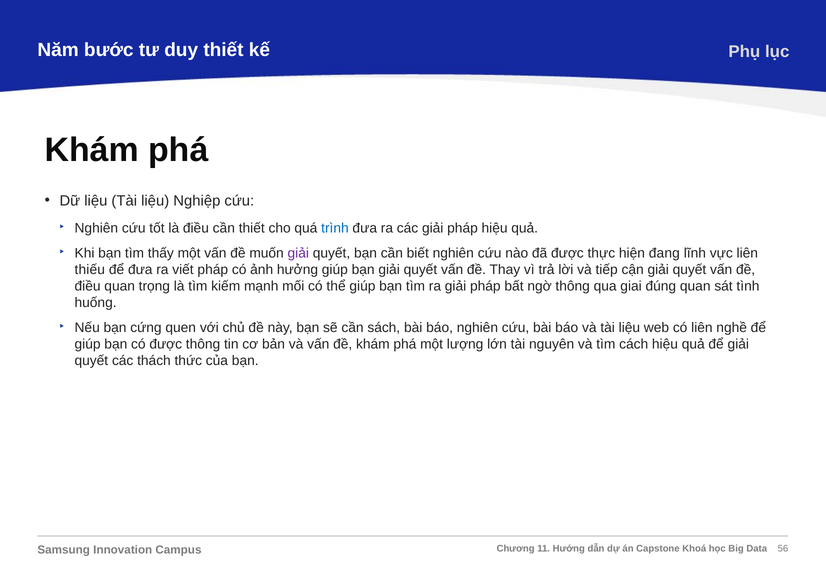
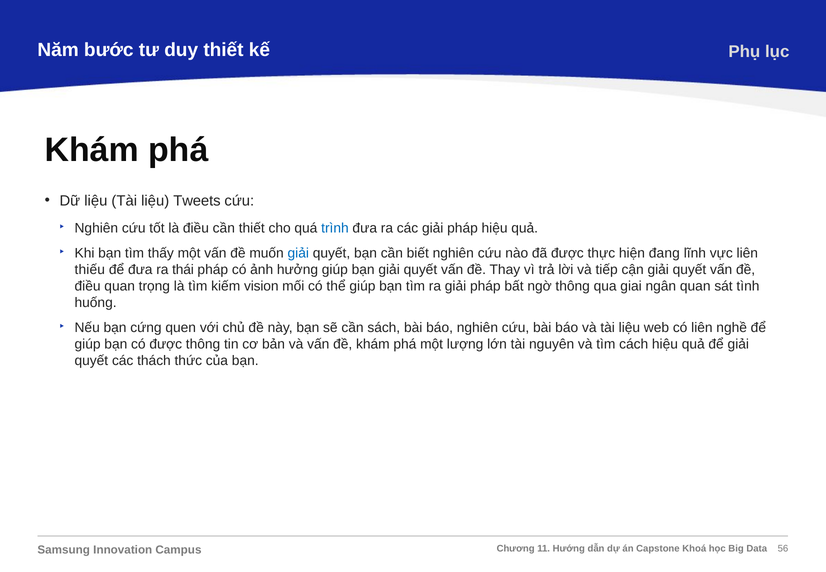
Nghiệp: Nghiệp -> Tweets
giải at (298, 253) colour: purple -> blue
viết: viết -> thái
mạnh: mạnh -> vision
đúng: đúng -> ngân
